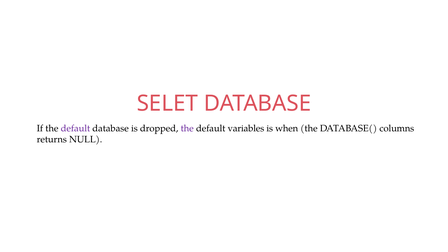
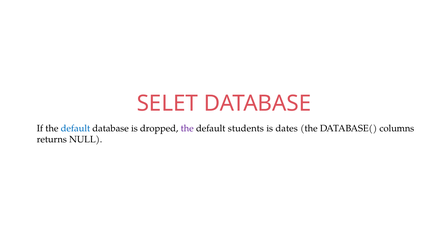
default at (75, 128) colour: purple -> blue
variables: variables -> students
when: when -> dates
